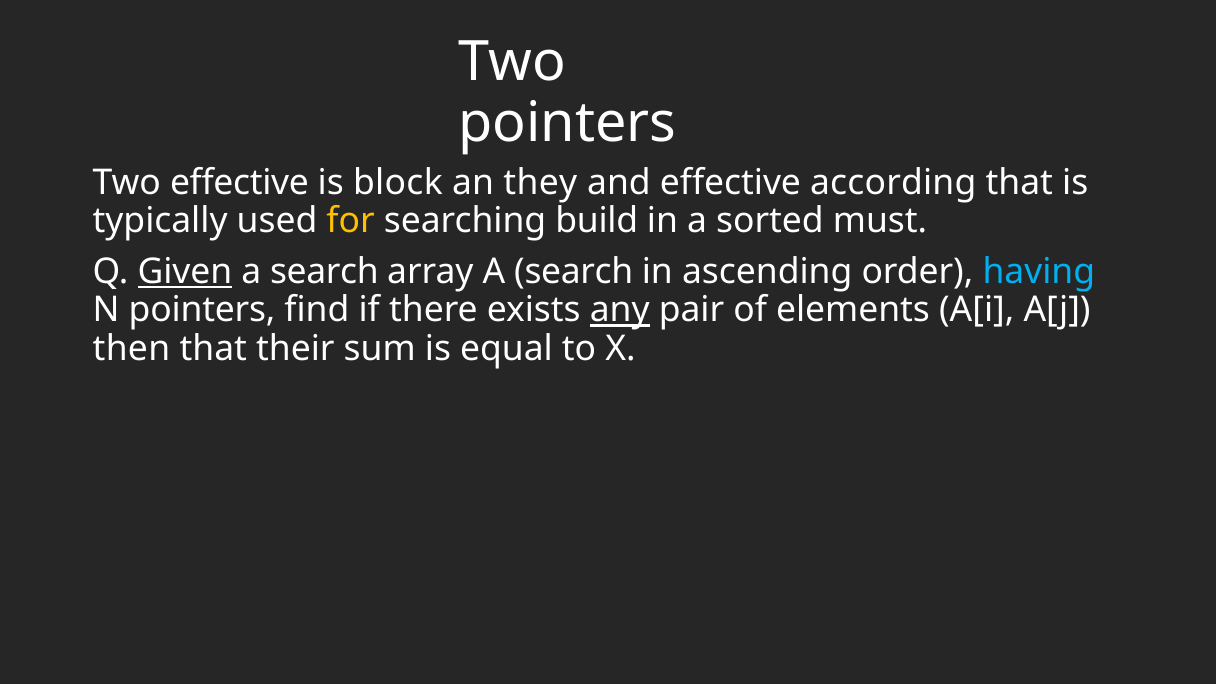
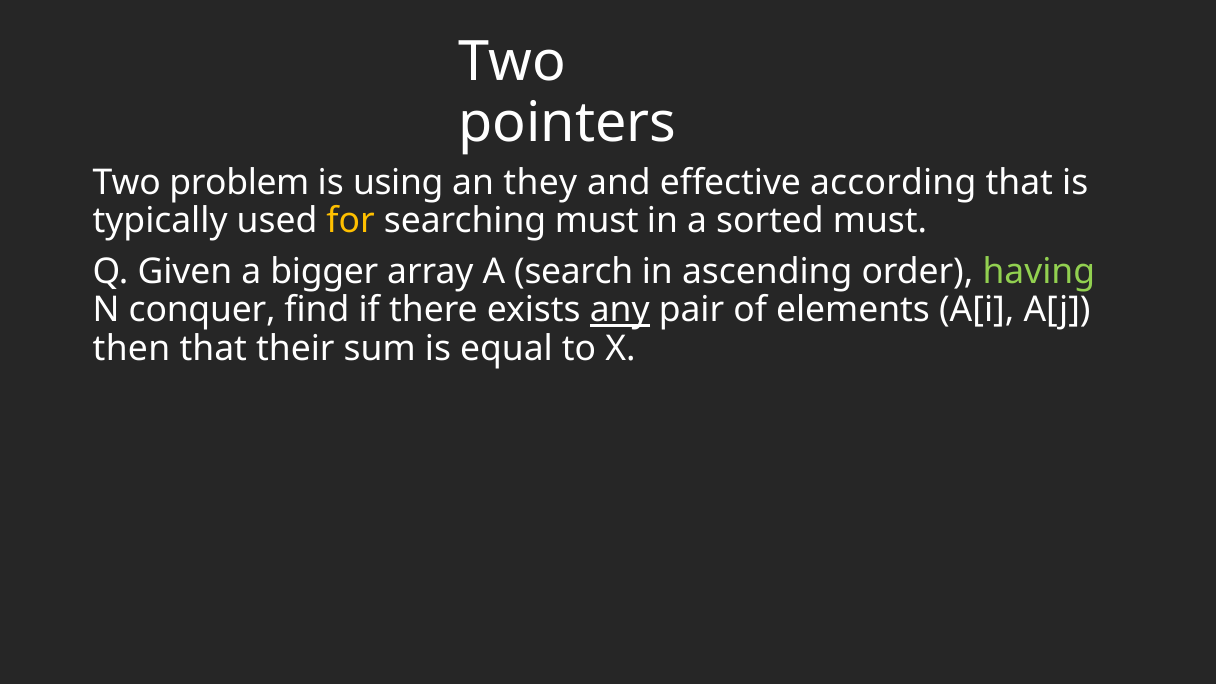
Two effective: effective -> problem
block: block -> using
searching build: build -> must
Given underline: present -> none
search at (324, 272): search -> bigger
having colour: light blue -> light green
N pointers: pointers -> conquer
